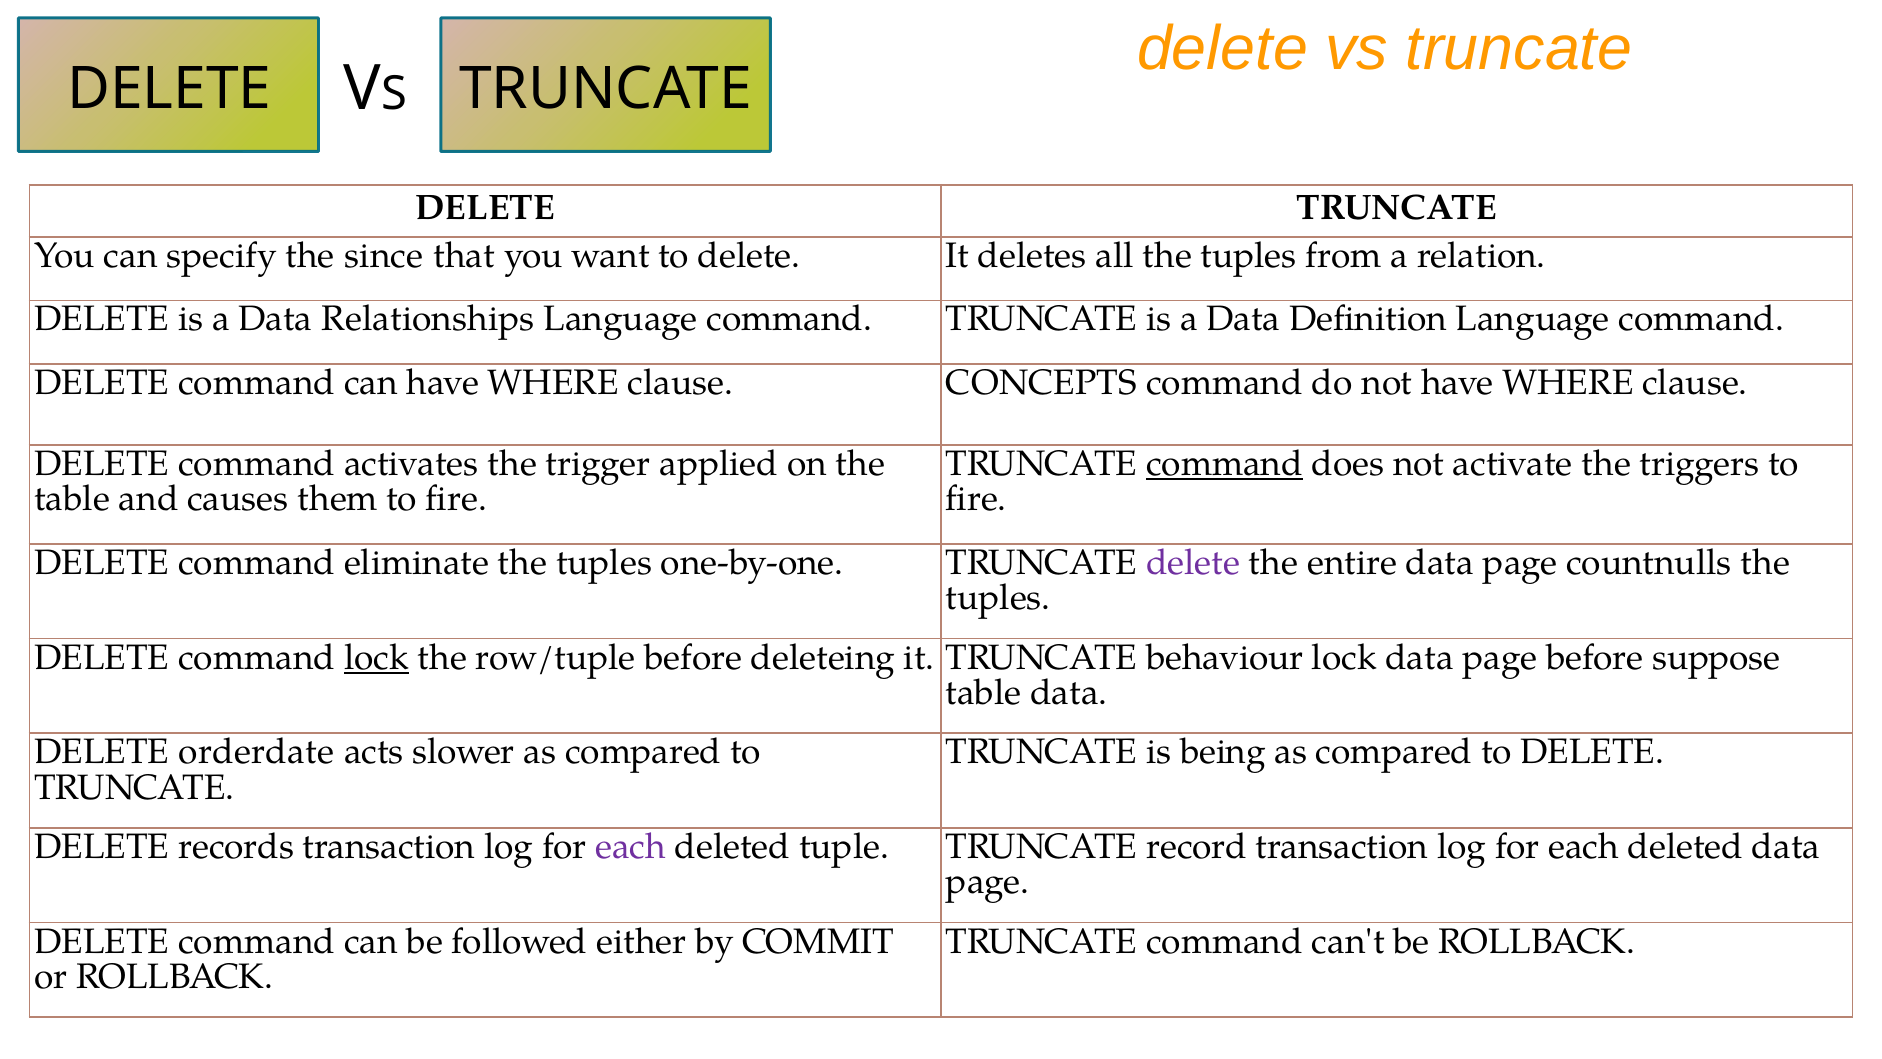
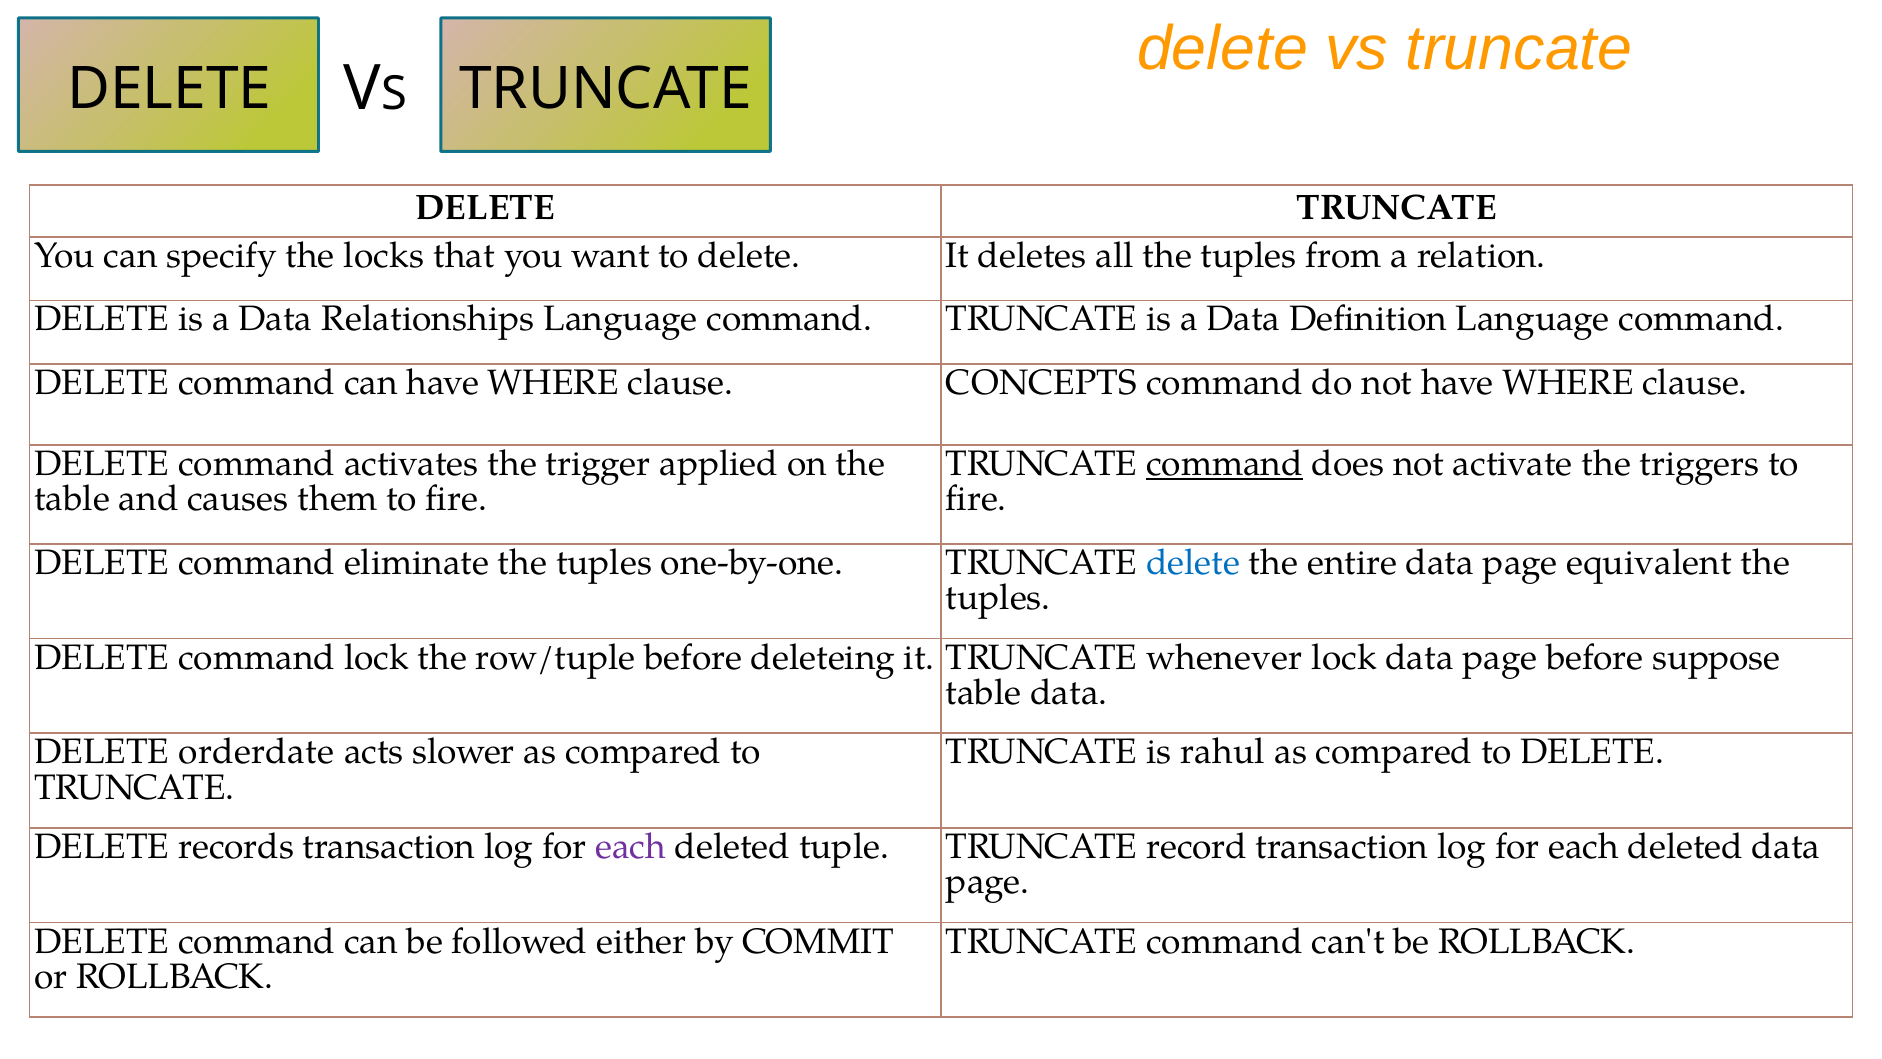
since: since -> locks
delete at (1193, 563) colour: purple -> blue
countnulls: countnulls -> equivalent
lock at (376, 657) underline: present -> none
behaviour: behaviour -> whenever
being: being -> rahul
